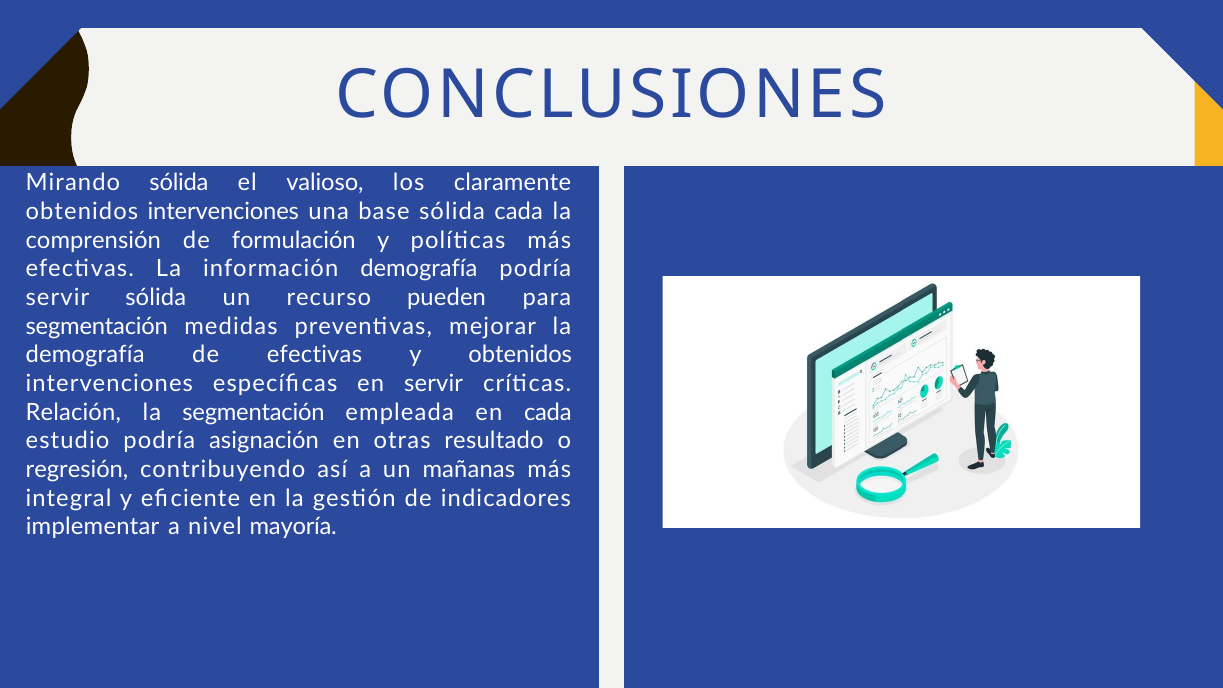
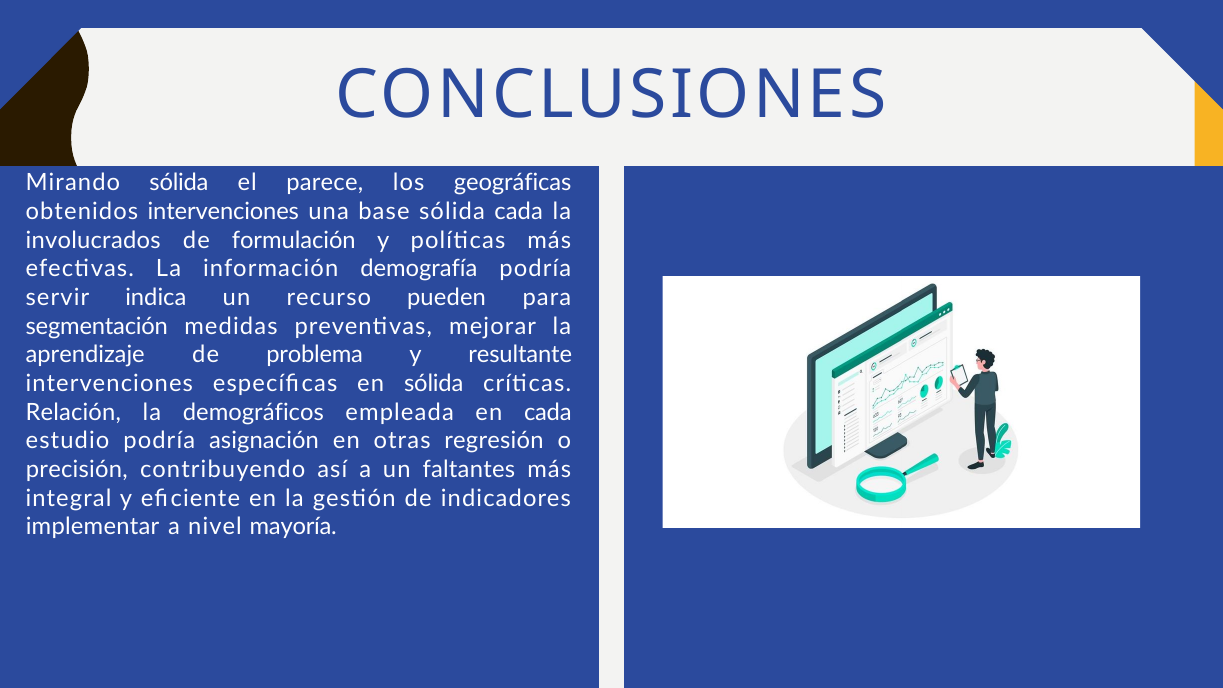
valioso: valioso -> parece
claramente: claramente -> geográficas
comprensión: comprensión -> involucrados
servir sólida: sólida -> indica
demografía at (85, 355): demografía -> aprendizaje
de efectivas: efectivas -> problema
y obtenidos: obtenidos -> resultante
en servir: servir -> sólida
la segmentación: segmentación -> demográficos
resultado: resultado -> regresión
regresión: regresión -> precisión
mañanas: mañanas -> faltantes
